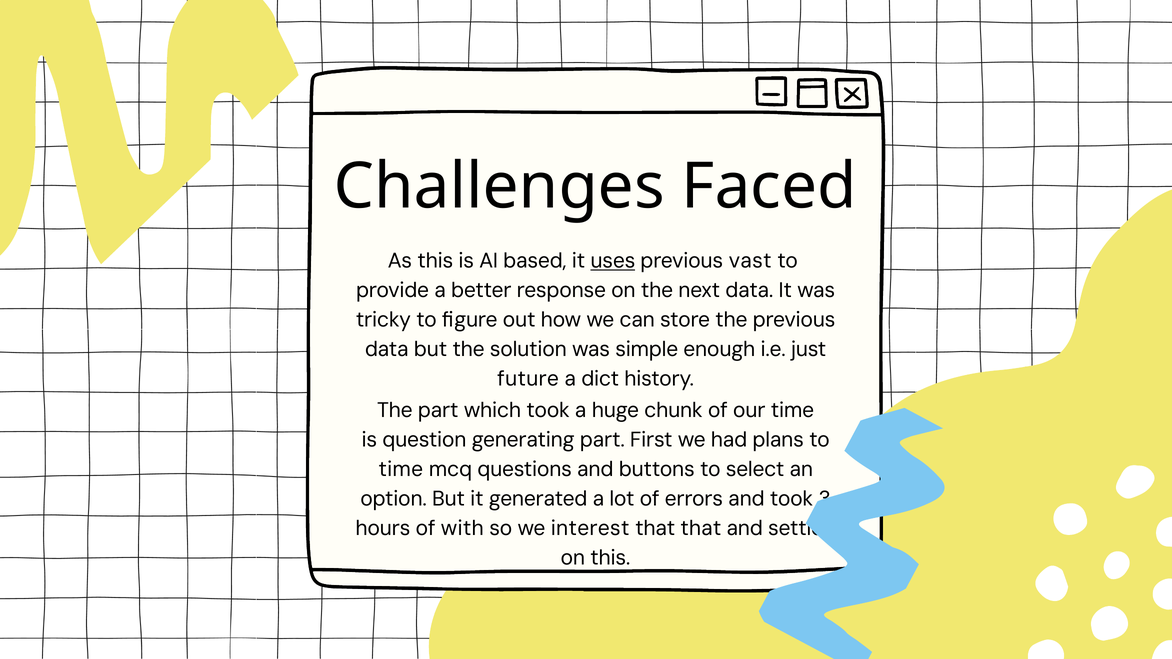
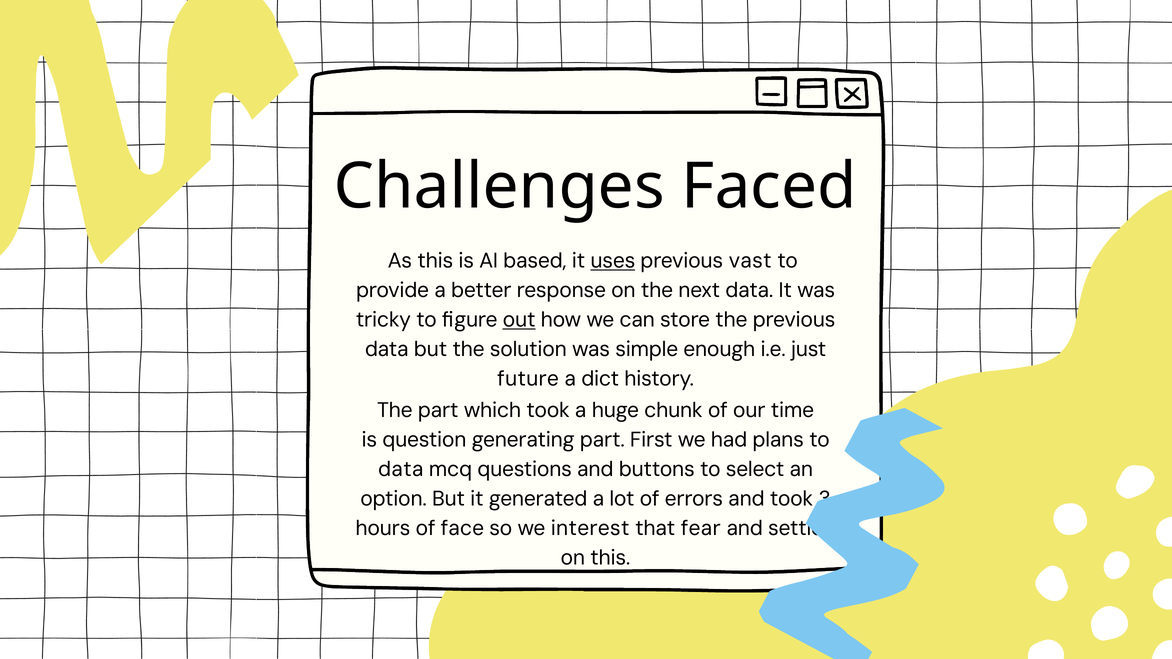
out underline: none -> present
time at (401, 470): time -> data
with: with -> face
that that: that -> fear
